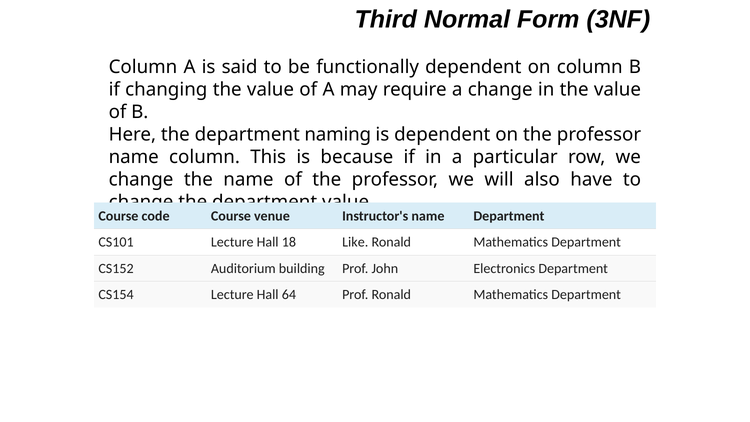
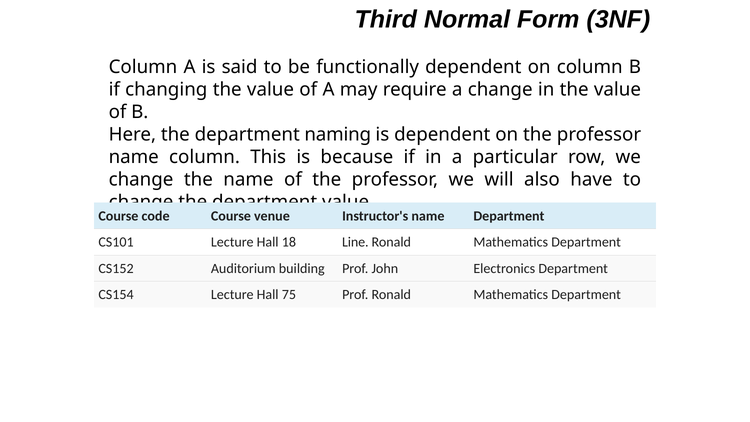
Like: Like -> Line
64: 64 -> 75
